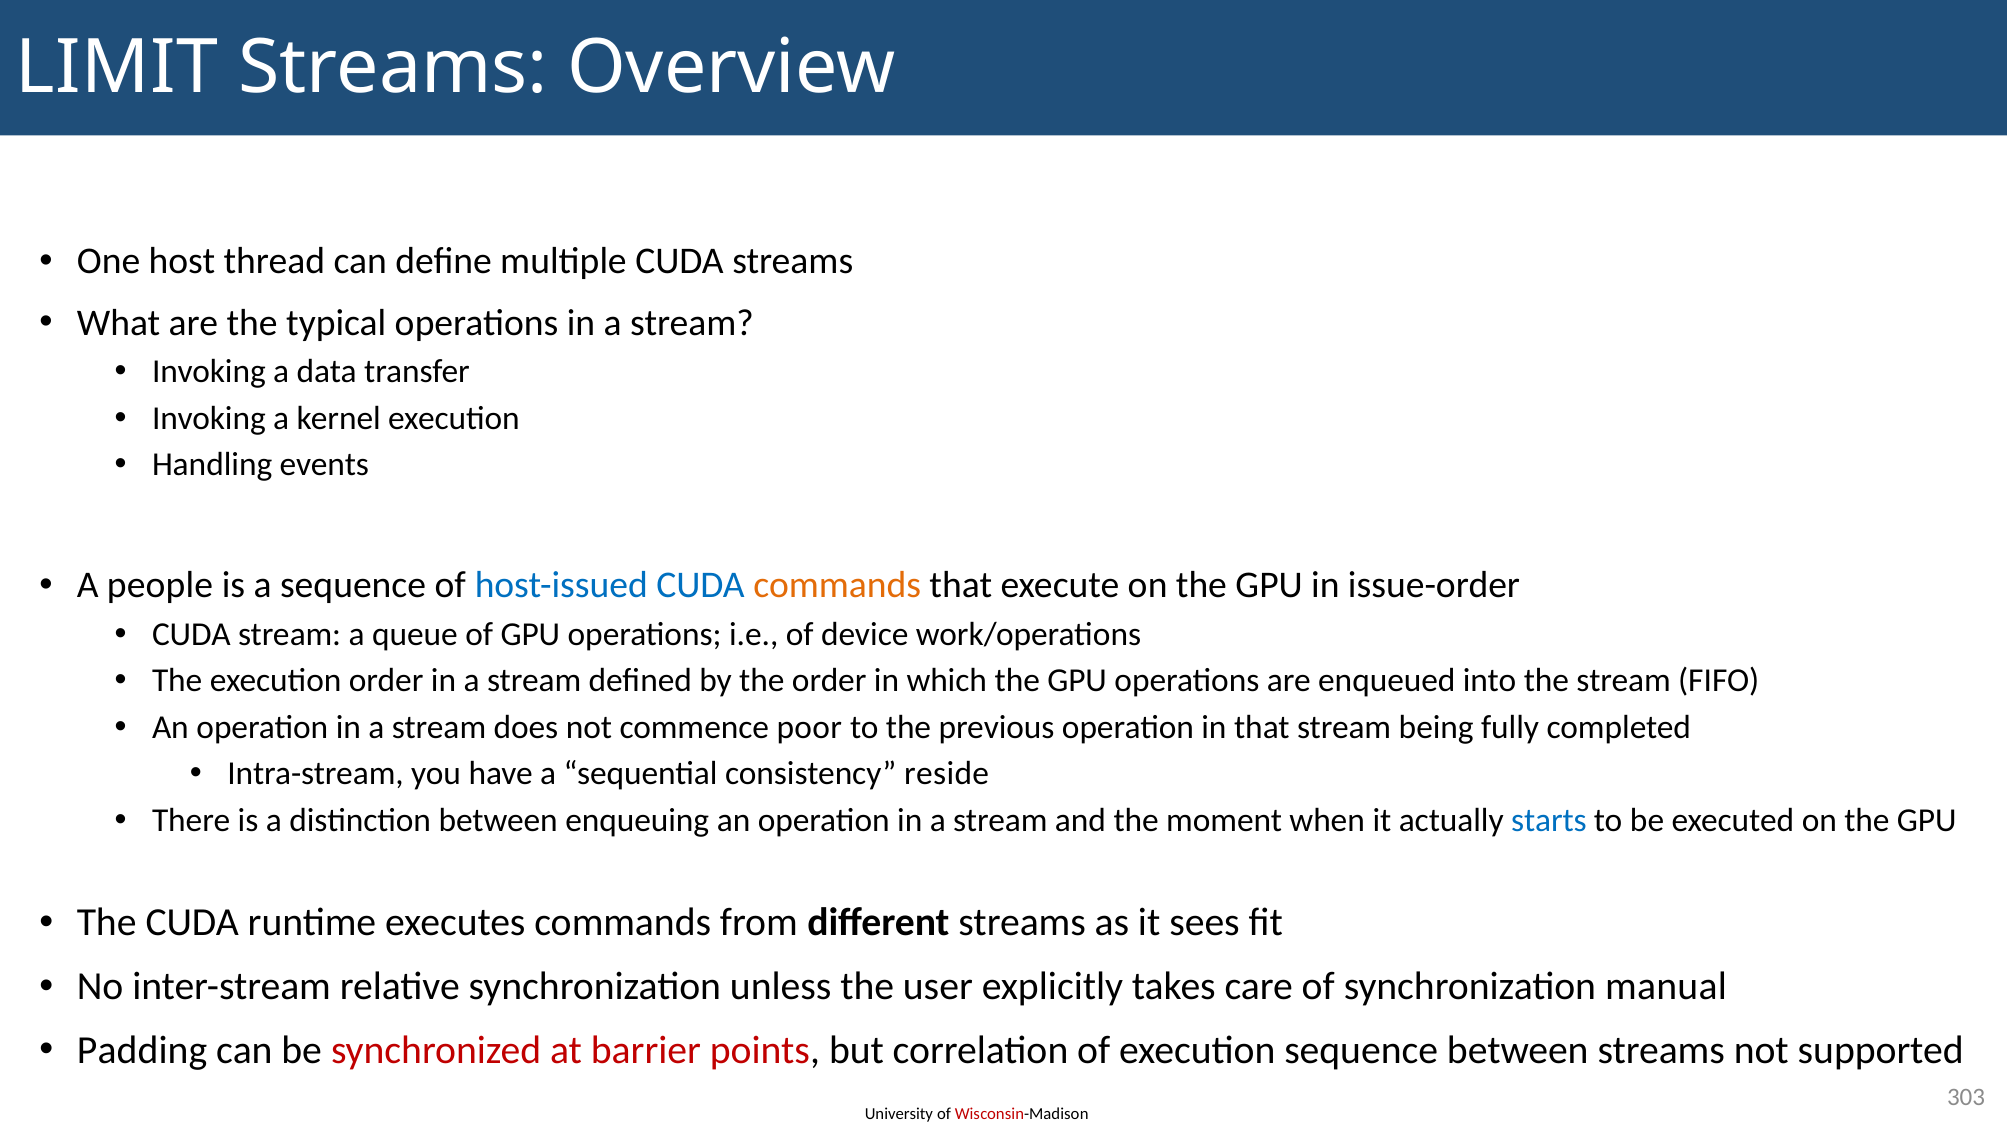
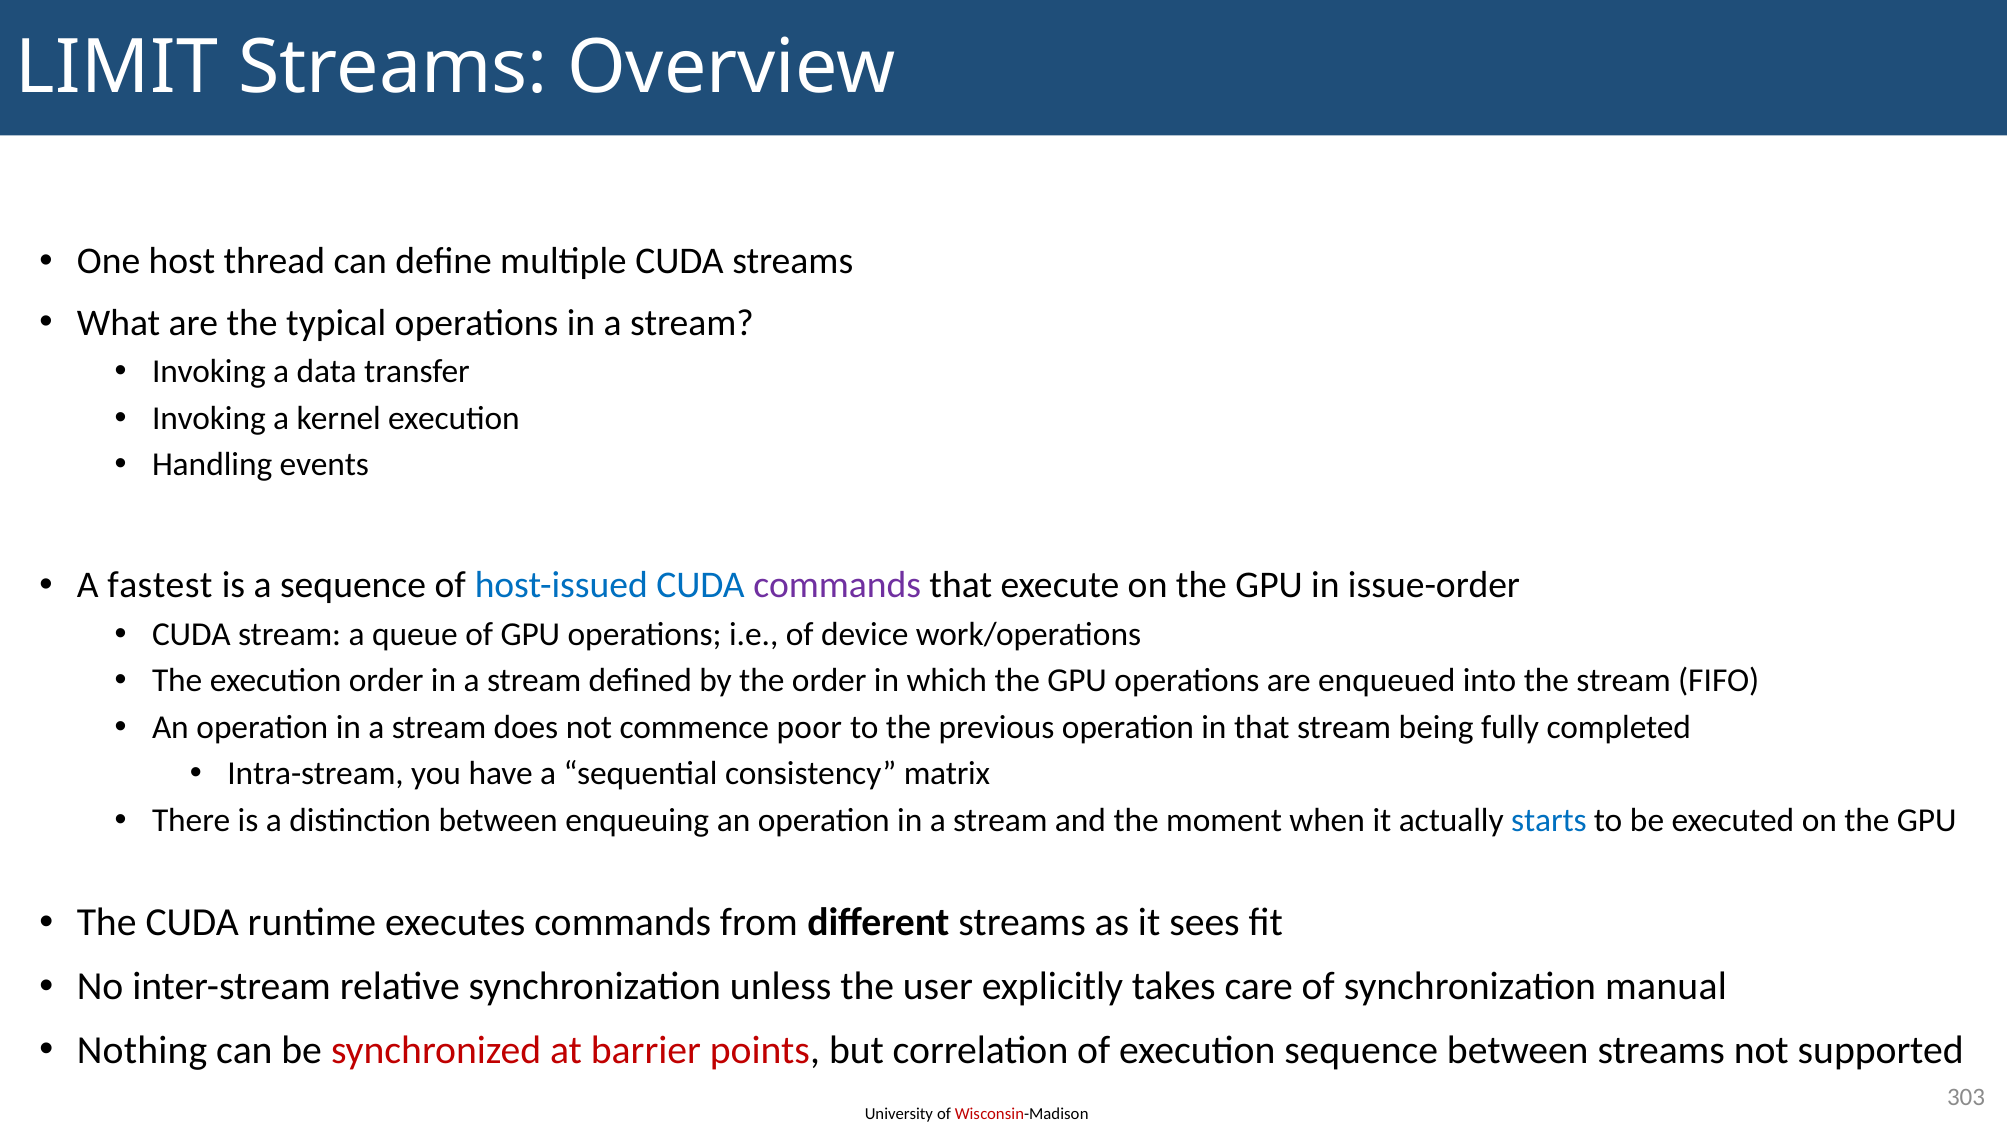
people: people -> fastest
commands at (837, 585) colour: orange -> purple
reside: reside -> matrix
Padding: Padding -> Nothing
